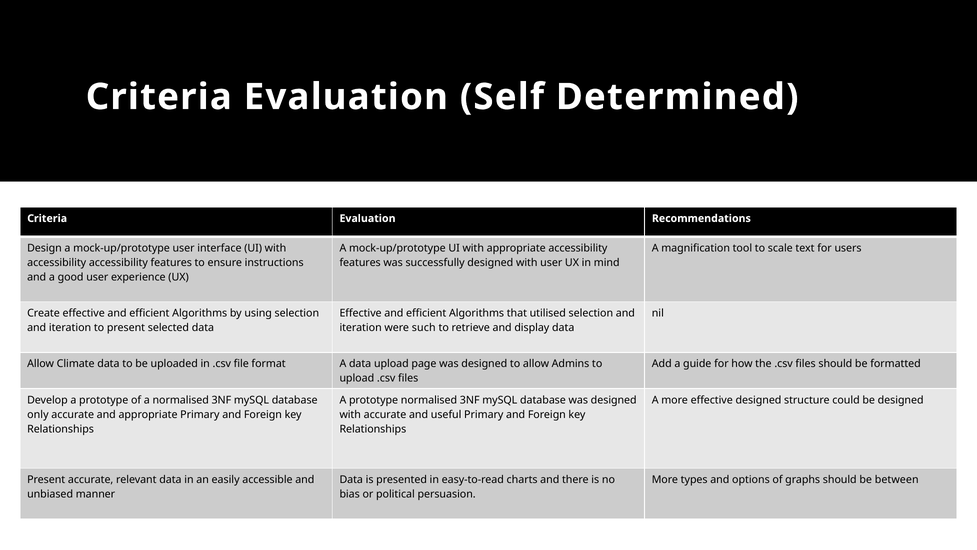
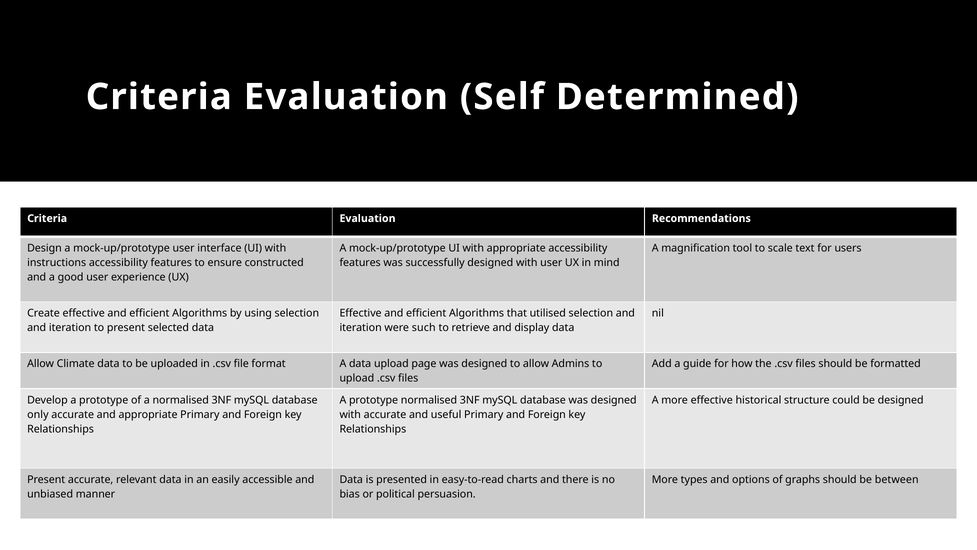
accessibility at (57, 262): accessibility -> instructions
instructions: instructions -> constructed
effective designed: designed -> historical
